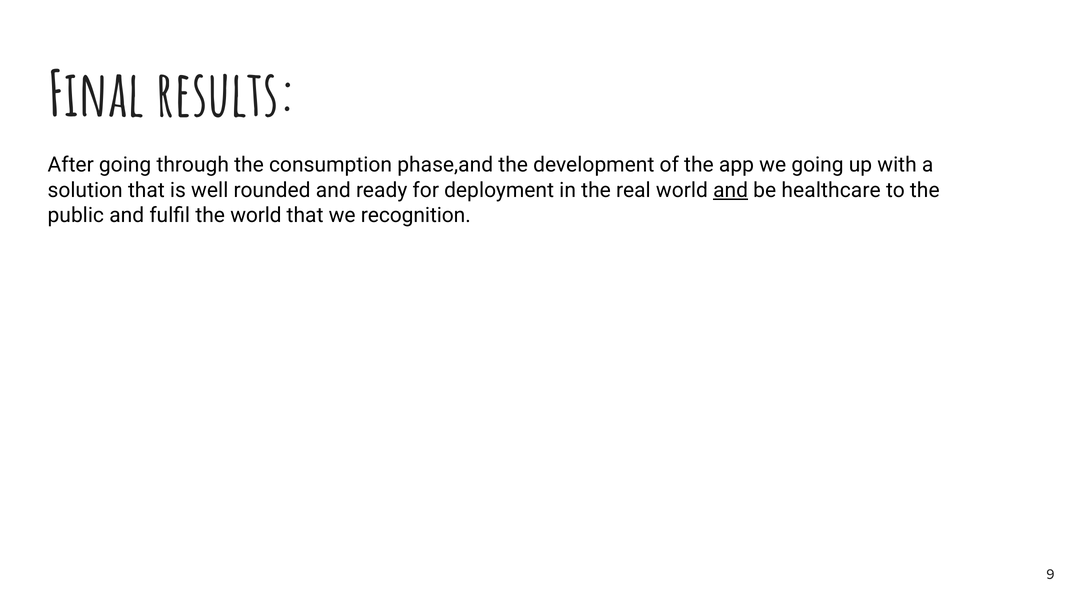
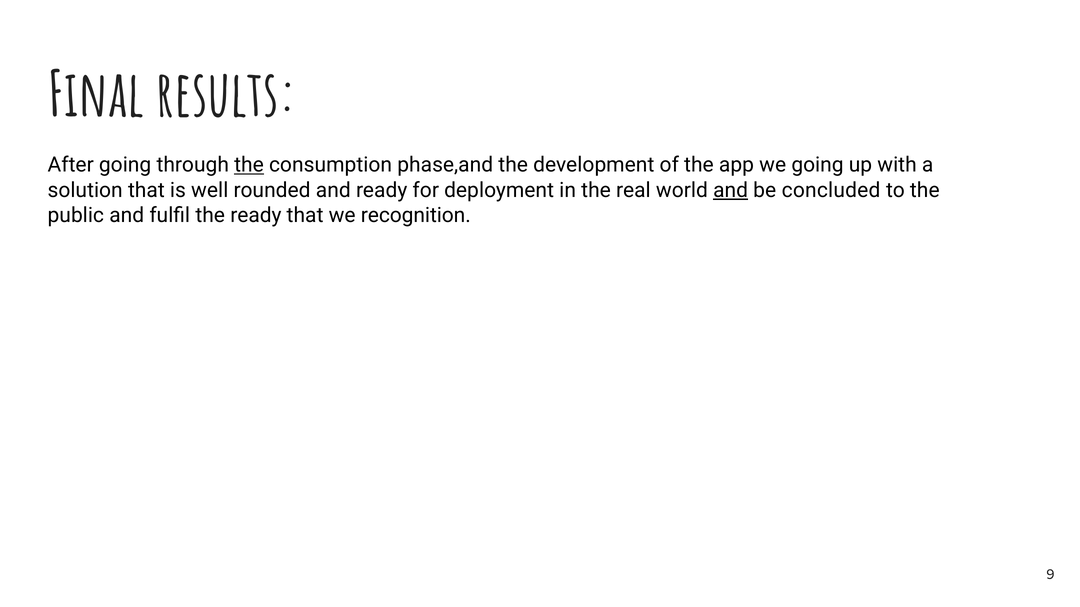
the at (249, 165) underline: none -> present
healthcare: healthcare -> concluded
the world: world -> ready
